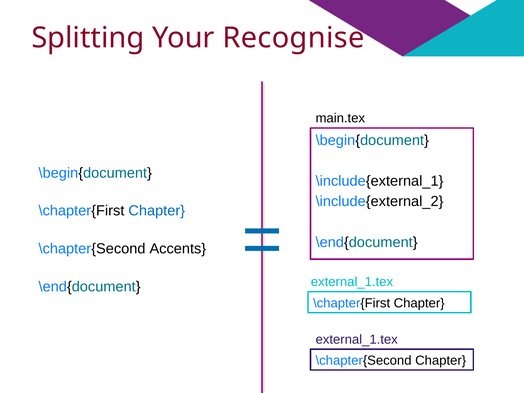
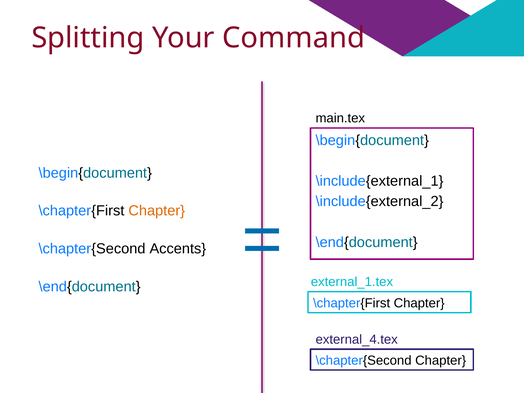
Recognise: Recognise -> Command
Chapter at (157, 211) colour: blue -> orange
external_1.tex at (357, 339): external_1.tex -> external_4.tex
